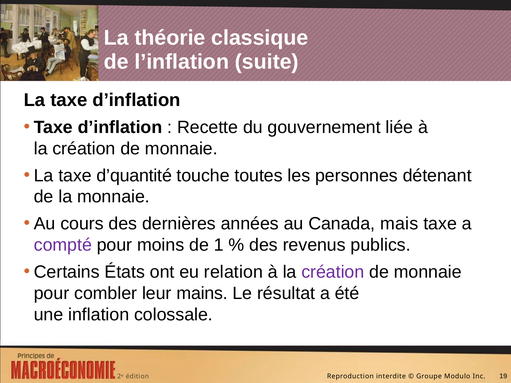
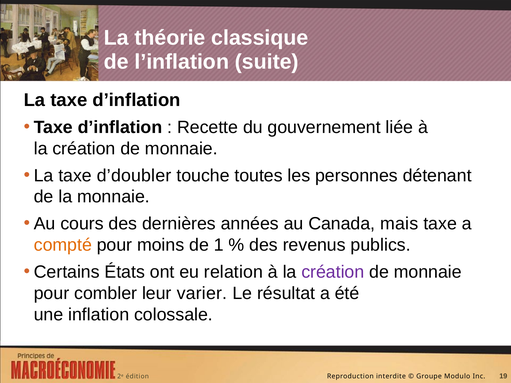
d’quantité: d’quantité -> d’doubler
compté colour: purple -> orange
mains: mains -> varier
